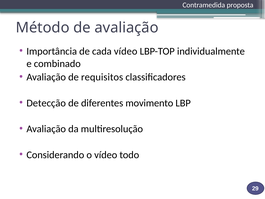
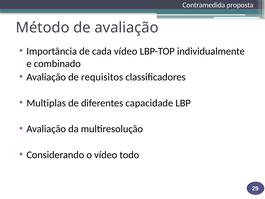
Detecção: Detecção -> Multiplas
movimento: movimento -> capacidade
